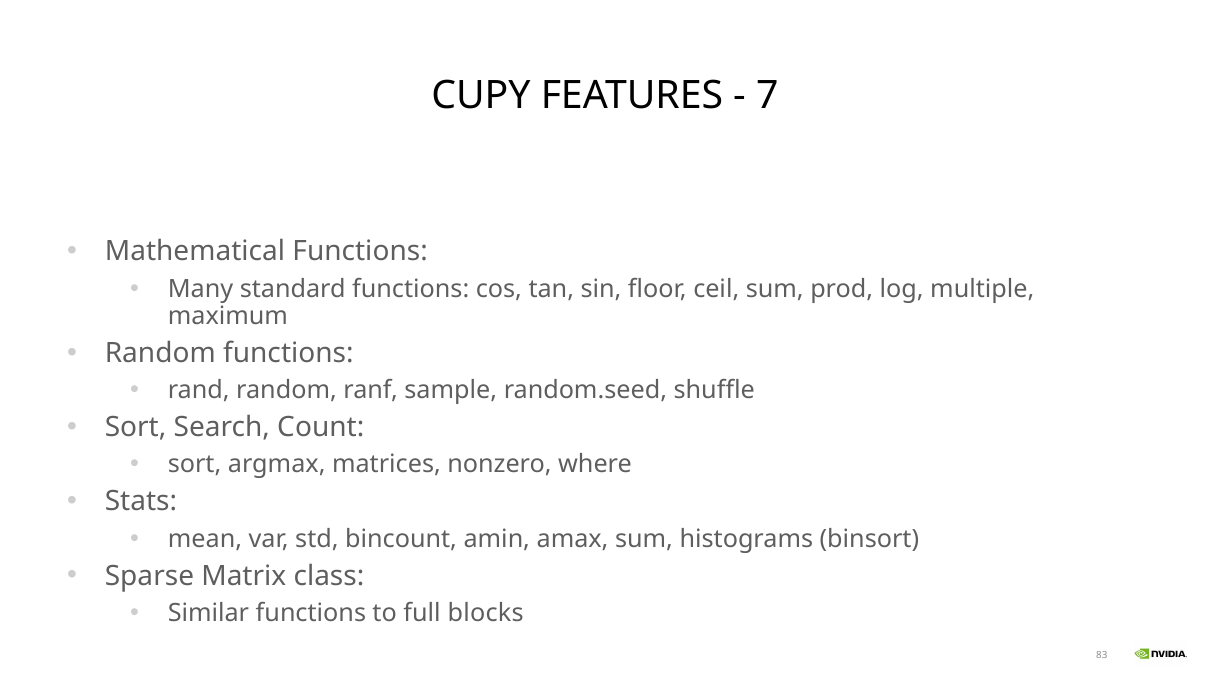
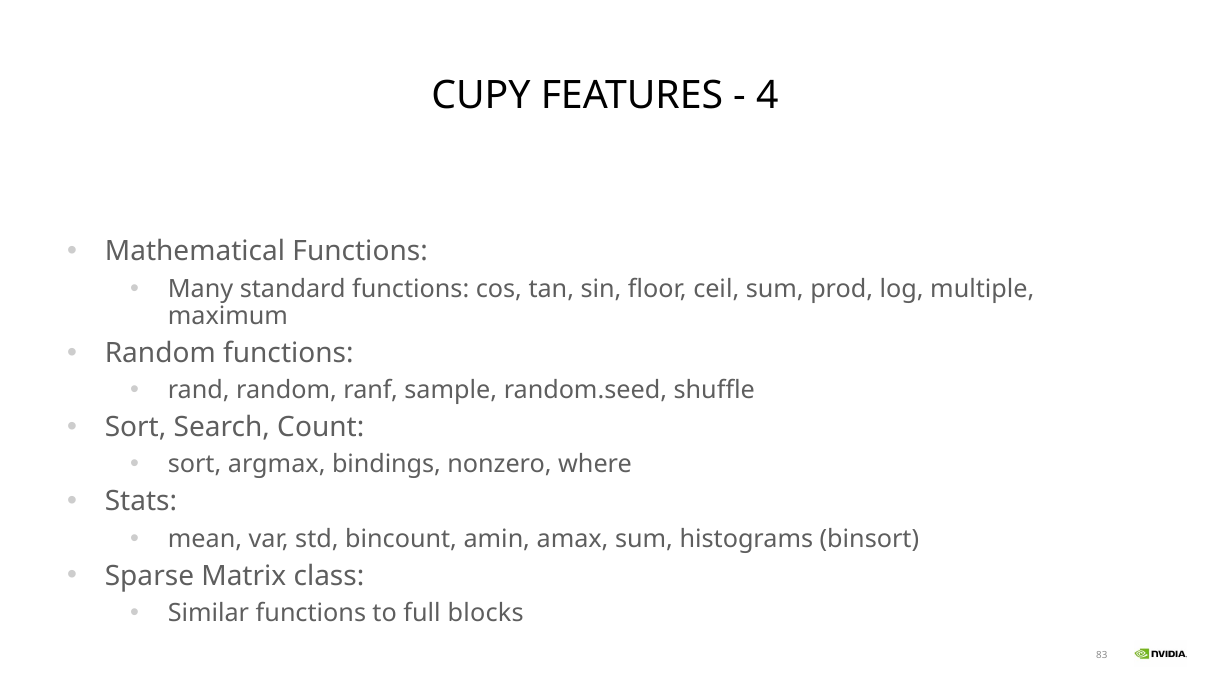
7: 7 -> 4
matrices: matrices -> bindings
